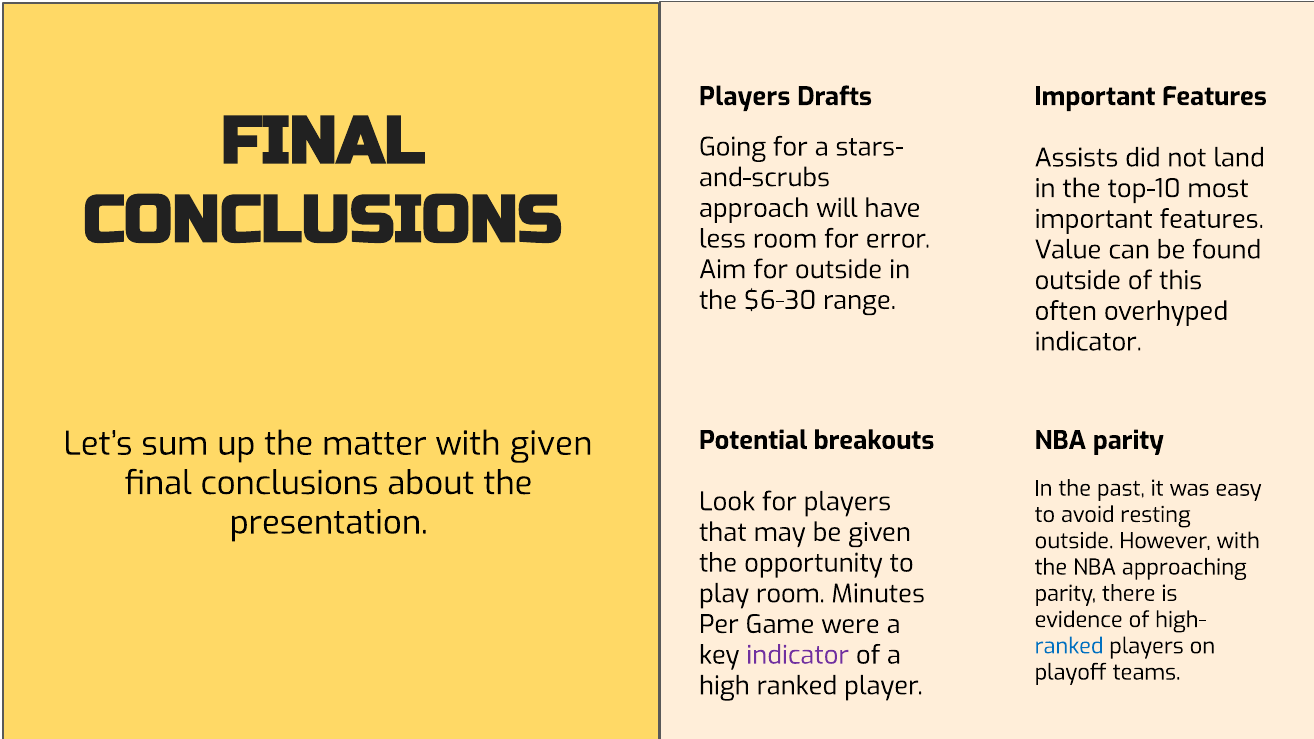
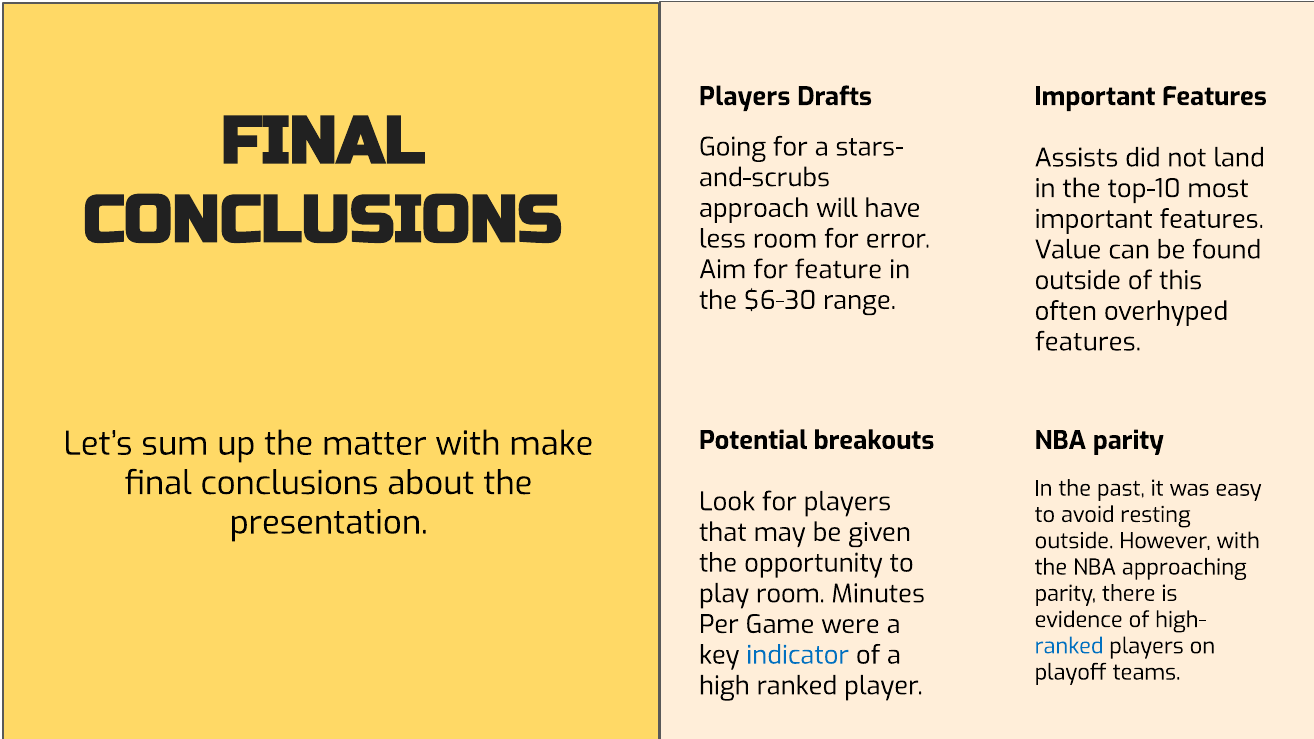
for outside: outside -> feature
indicator at (1088, 342): indicator -> features
with given: given -> make
indicator at (798, 655) colour: purple -> blue
